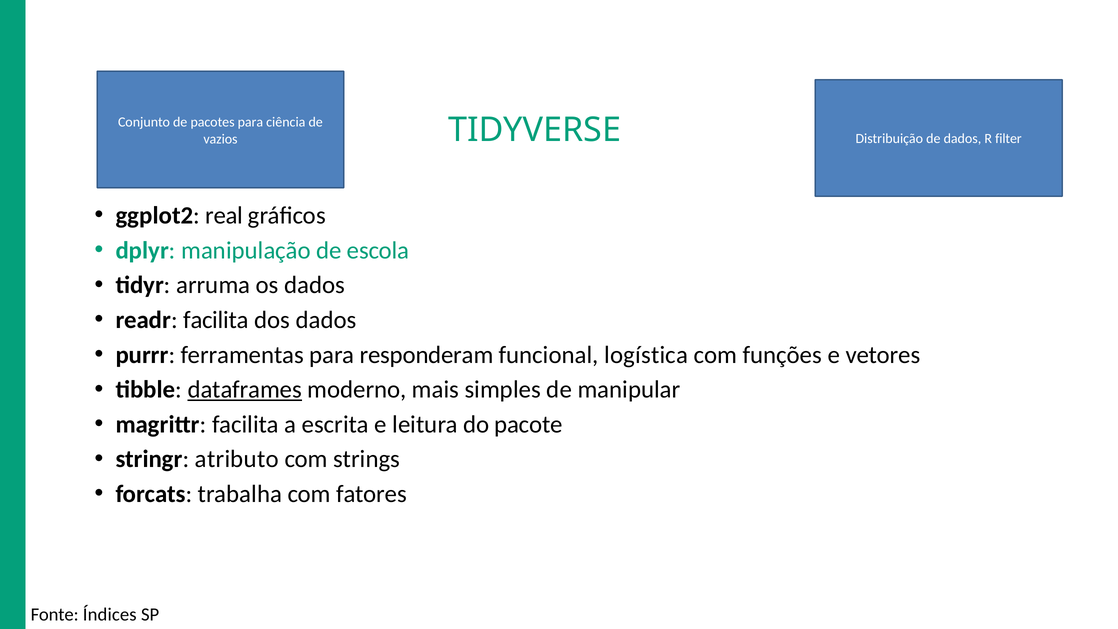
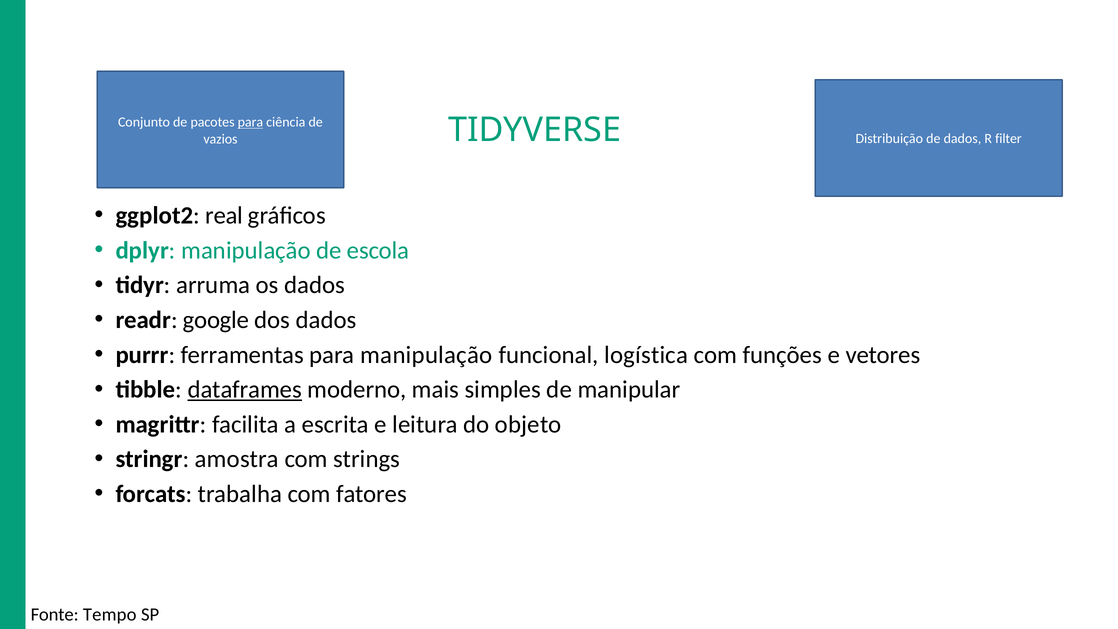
para at (250, 122) underline: none -> present
readr facilita: facilita -> google
para responderam: responderam -> manipulação
pacote: pacote -> objeto
atributo: atributo -> amostra
Índices: Índices -> Tempo
